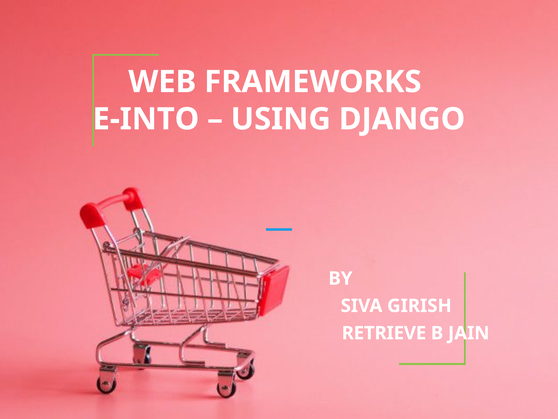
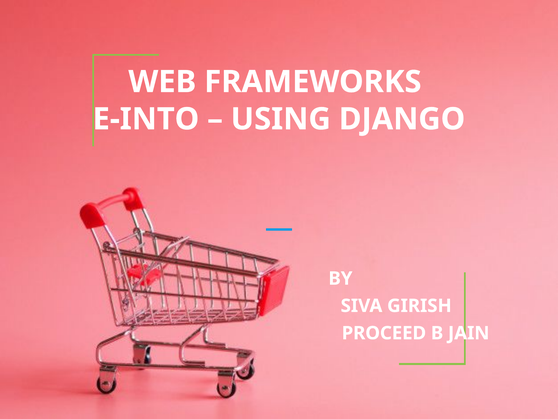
RETRIEVE: RETRIEVE -> PROCEED
